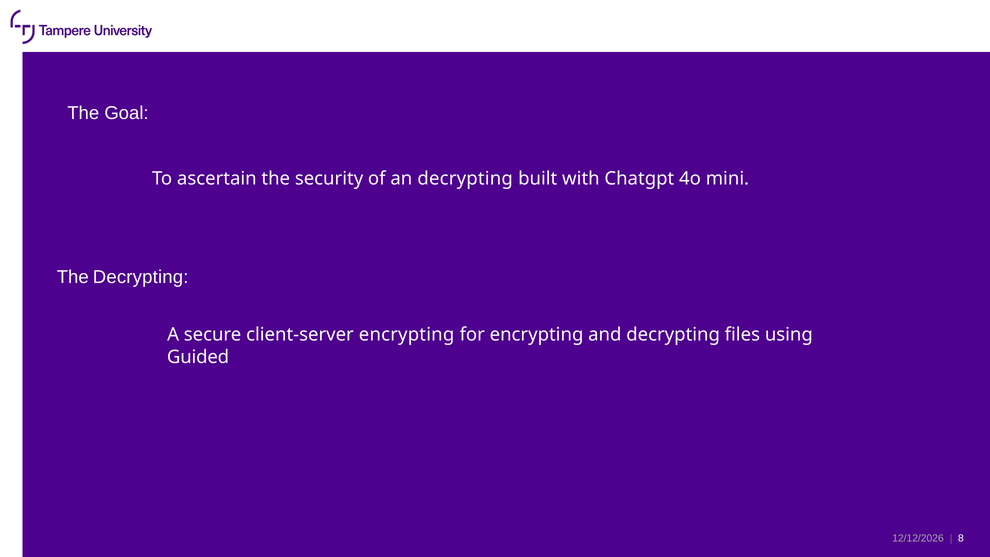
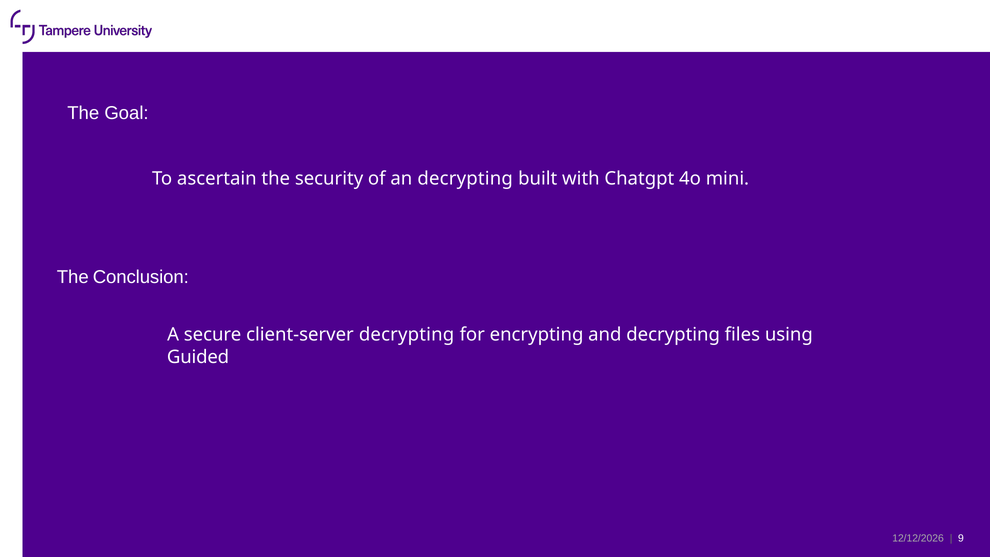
The Decrypting: Decrypting -> Conclusion
client-server encrypting: encrypting -> decrypting
8: 8 -> 9
